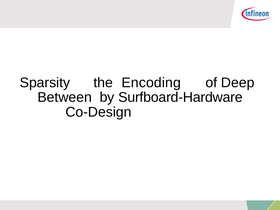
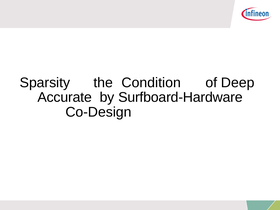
Encoding: Encoding -> Condition
Between: Between -> Accurate
